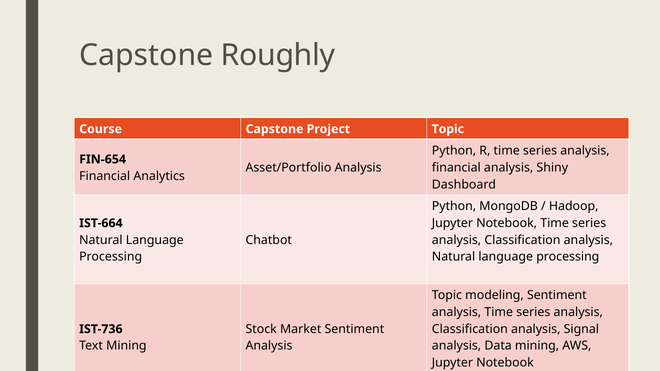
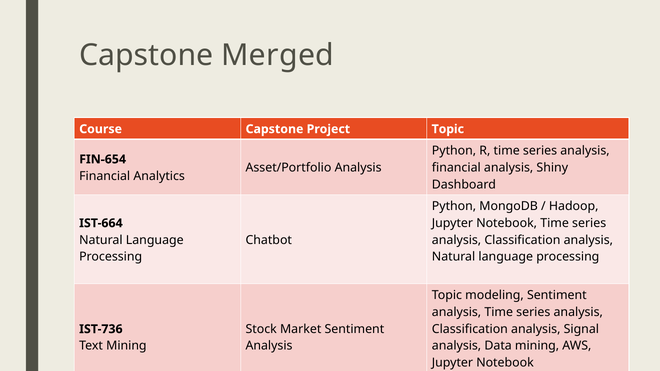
Roughly: Roughly -> Merged
